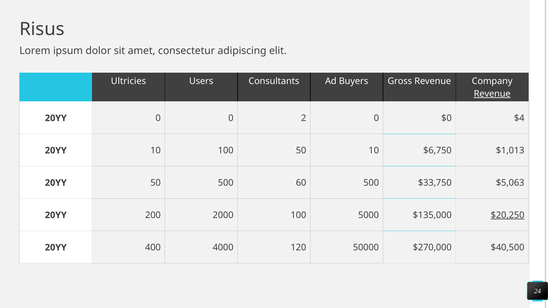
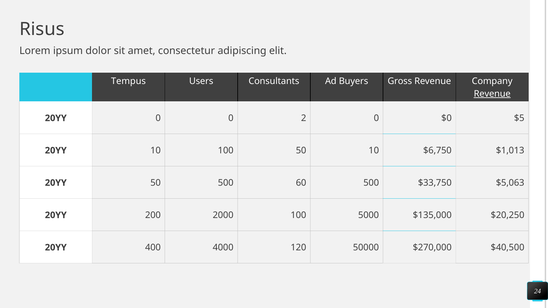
Ultricies: Ultricies -> Tempus
$4: $4 -> $5
$20,250 underline: present -> none
